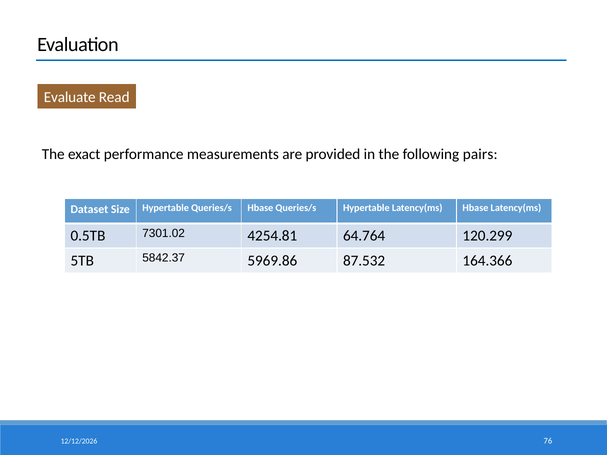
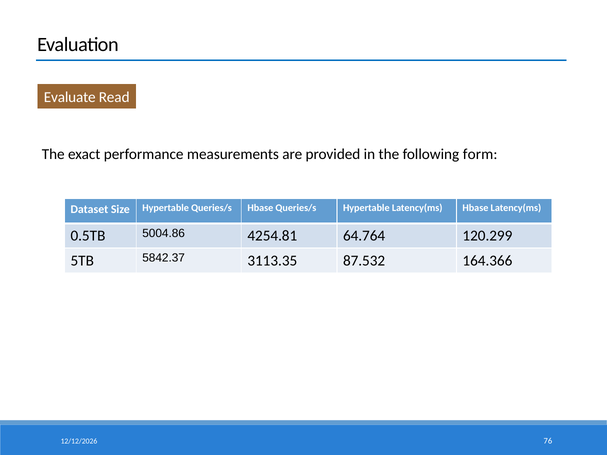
pairs: pairs -> form
7301.02: 7301.02 -> 5004.86
5969.86: 5969.86 -> 3113.35
